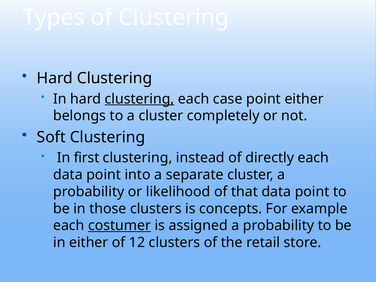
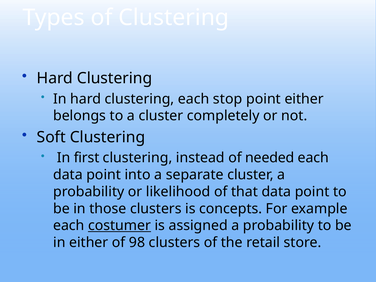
clustering at (139, 99) underline: present -> none
case: case -> stop
directly: directly -> needed
12: 12 -> 98
